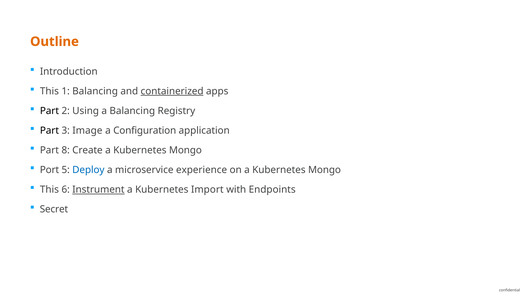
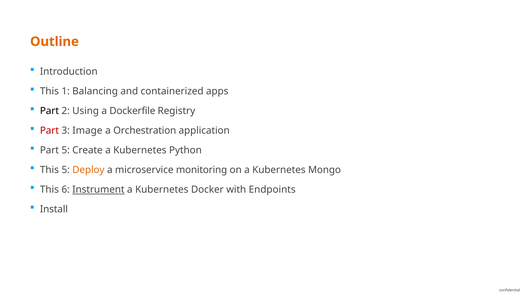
containerized underline: present -> none
a Balancing: Balancing -> Dockerfile
Part at (49, 130) colour: black -> red
Configuration: Configuration -> Orchestration
Part 8: 8 -> 5
Create a Kubernetes Mongo: Mongo -> Python
Port at (49, 170): Port -> This
Deploy colour: blue -> orange
experience: experience -> monitoring
Import: Import -> Docker
Secret: Secret -> Install
